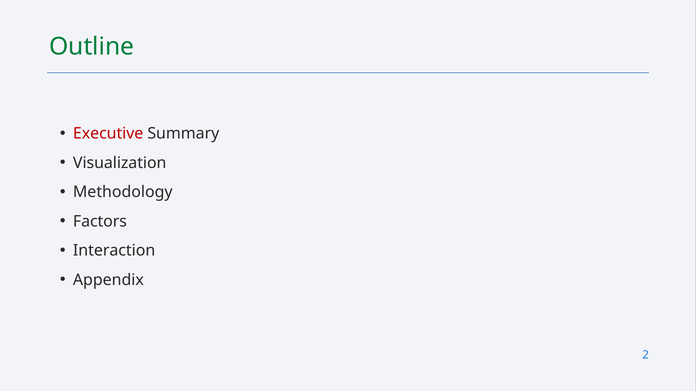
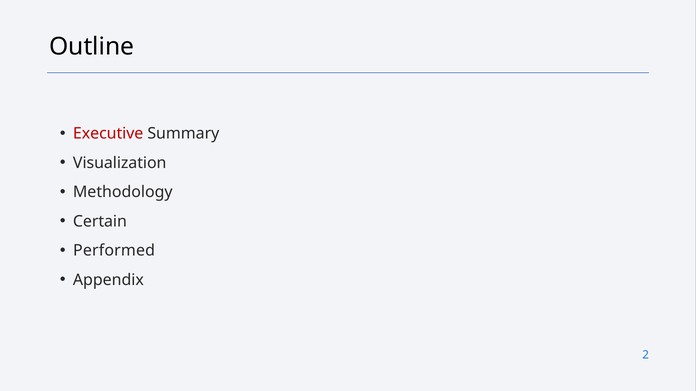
Outline colour: green -> black
Factors: Factors -> Certain
Interaction: Interaction -> Performed
